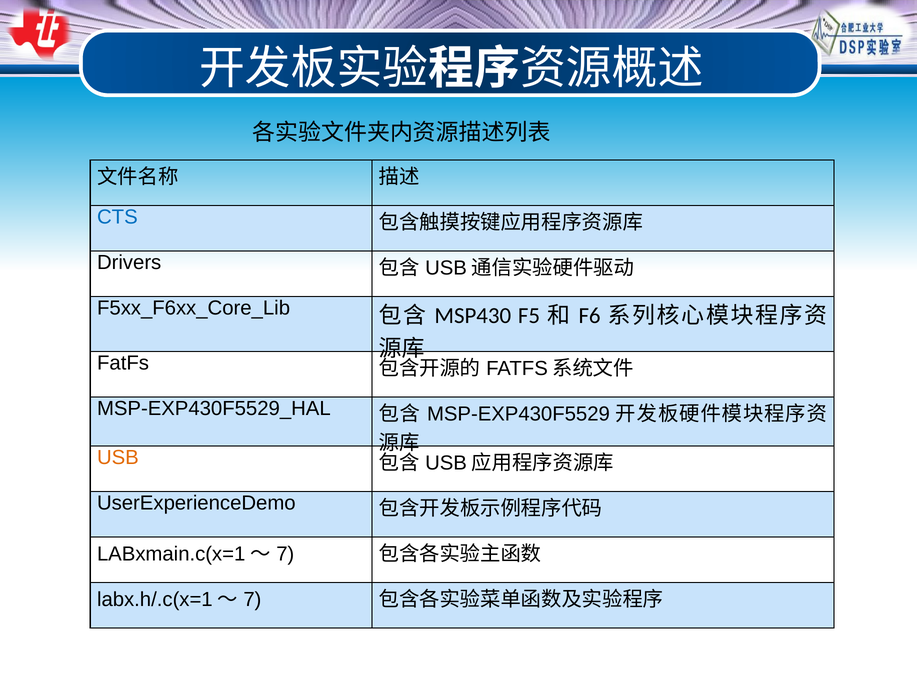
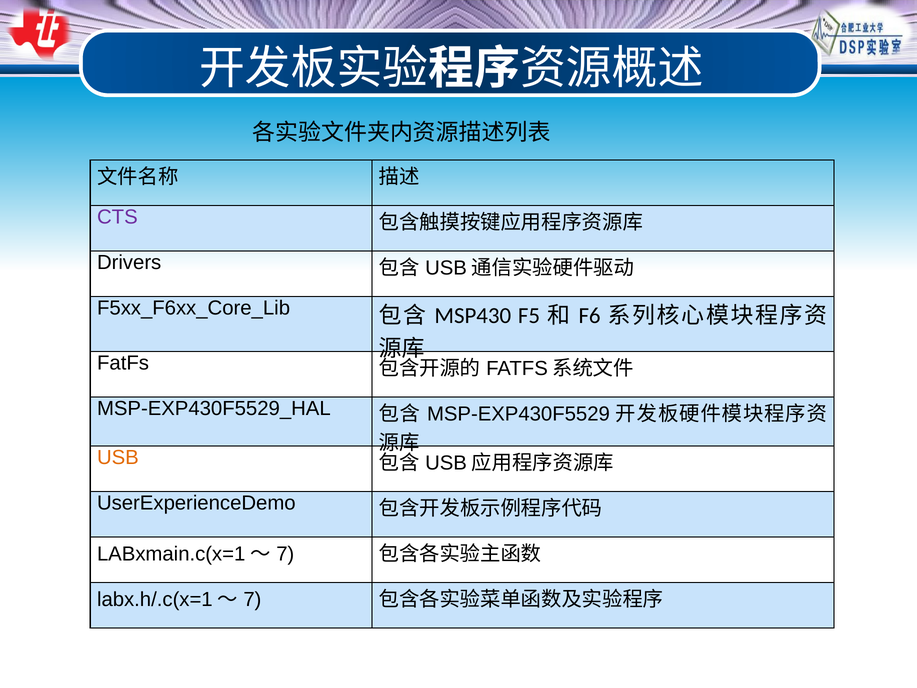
CTS colour: blue -> purple
